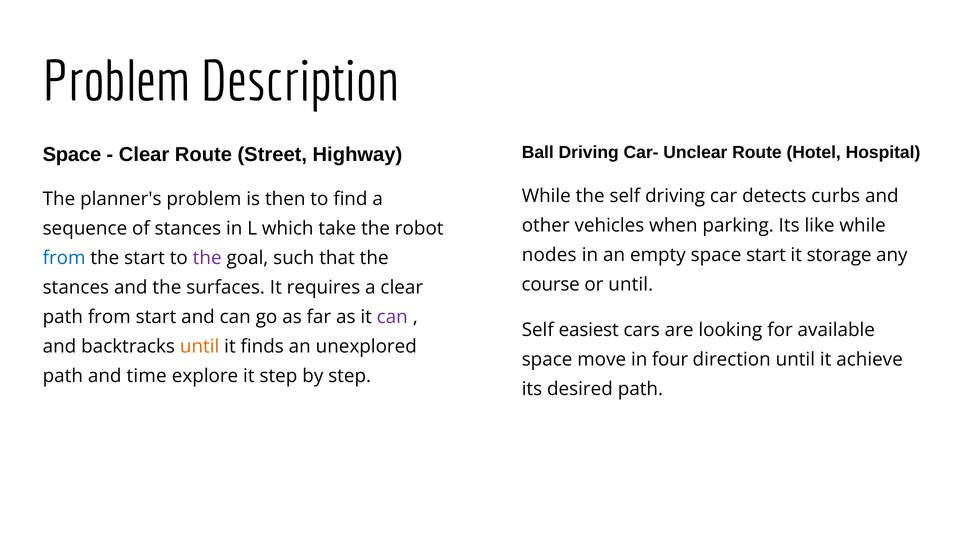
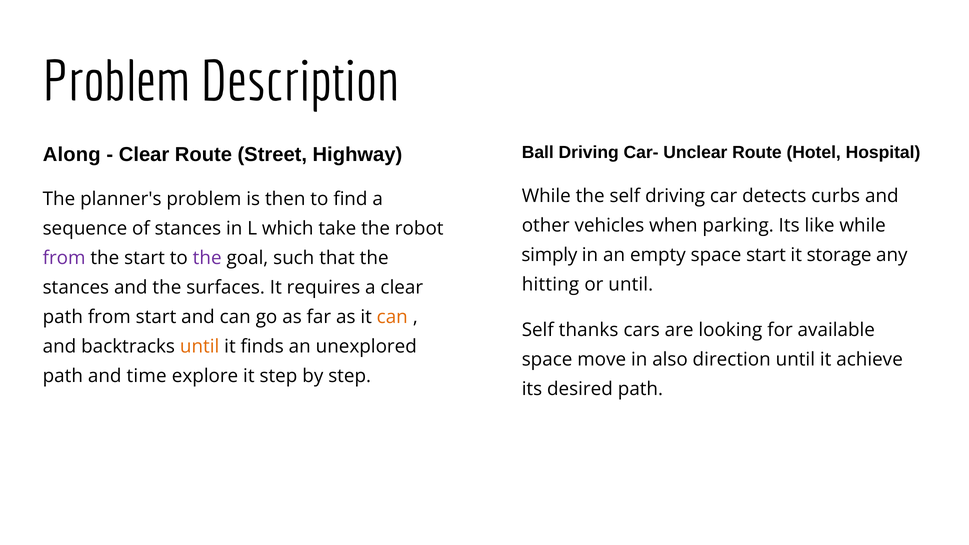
Space at (72, 154): Space -> Along
nodes: nodes -> simply
from at (64, 258) colour: blue -> purple
course: course -> hitting
can at (392, 317) colour: purple -> orange
easiest: easiest -> thanks
four: four -> also
